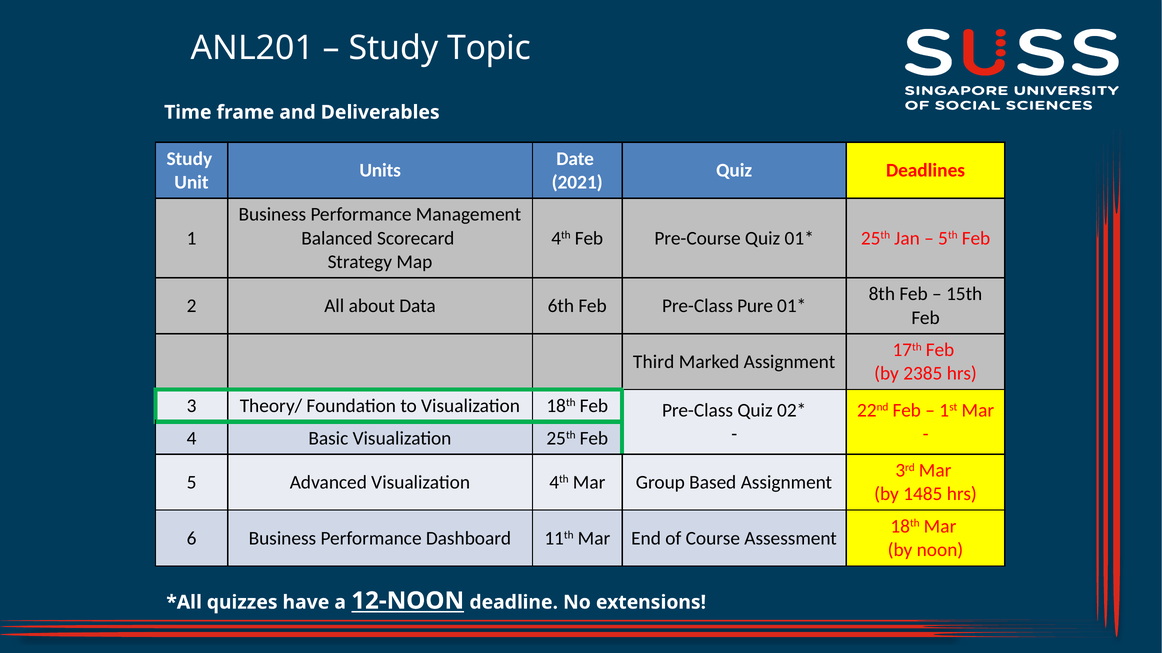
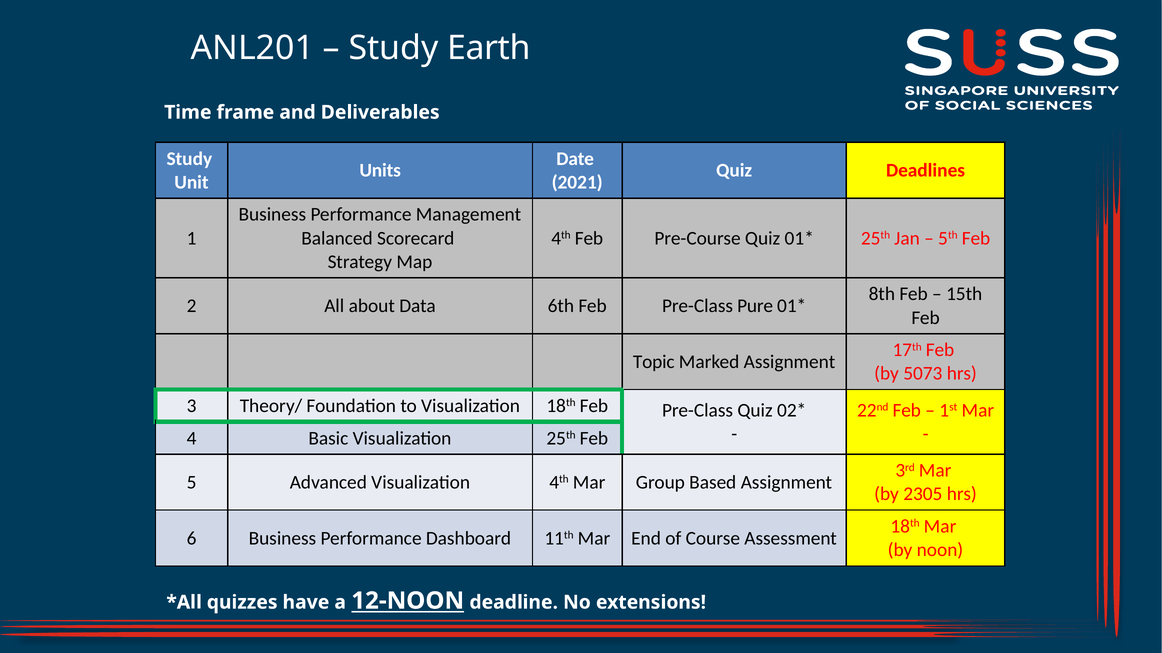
Topic: Topic -> Earth
Third: Third -> Topic
2385: 2385 -> 5073
1485: 1485 -> 2305
